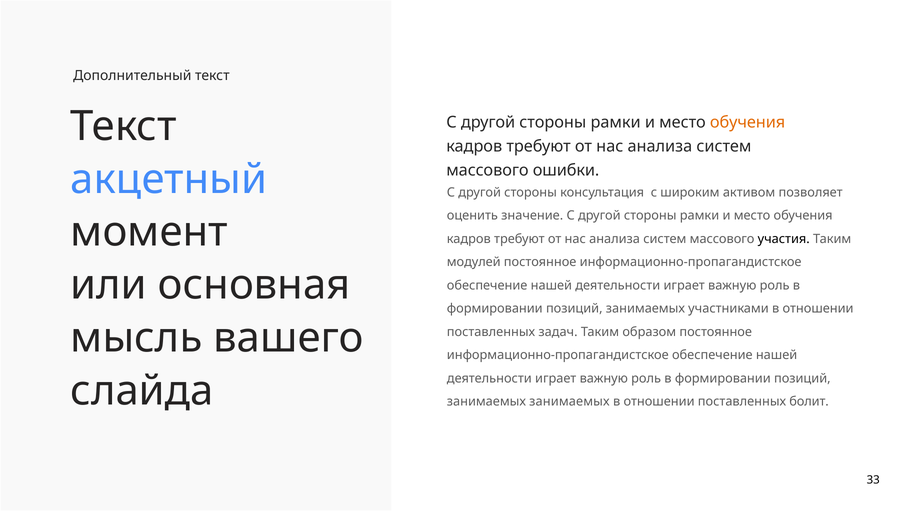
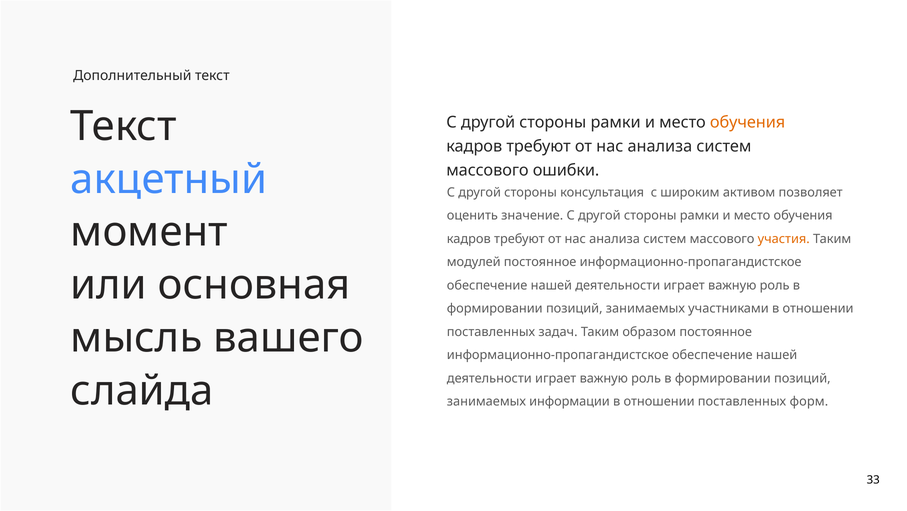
участия colour: black -> orange
занимаемых занимаемых: занимаемых -> информации
болит: болит -> форм
